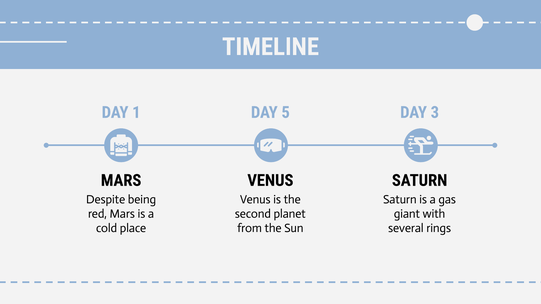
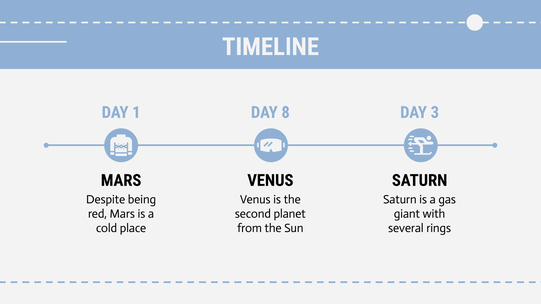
5: 5 -> 8
